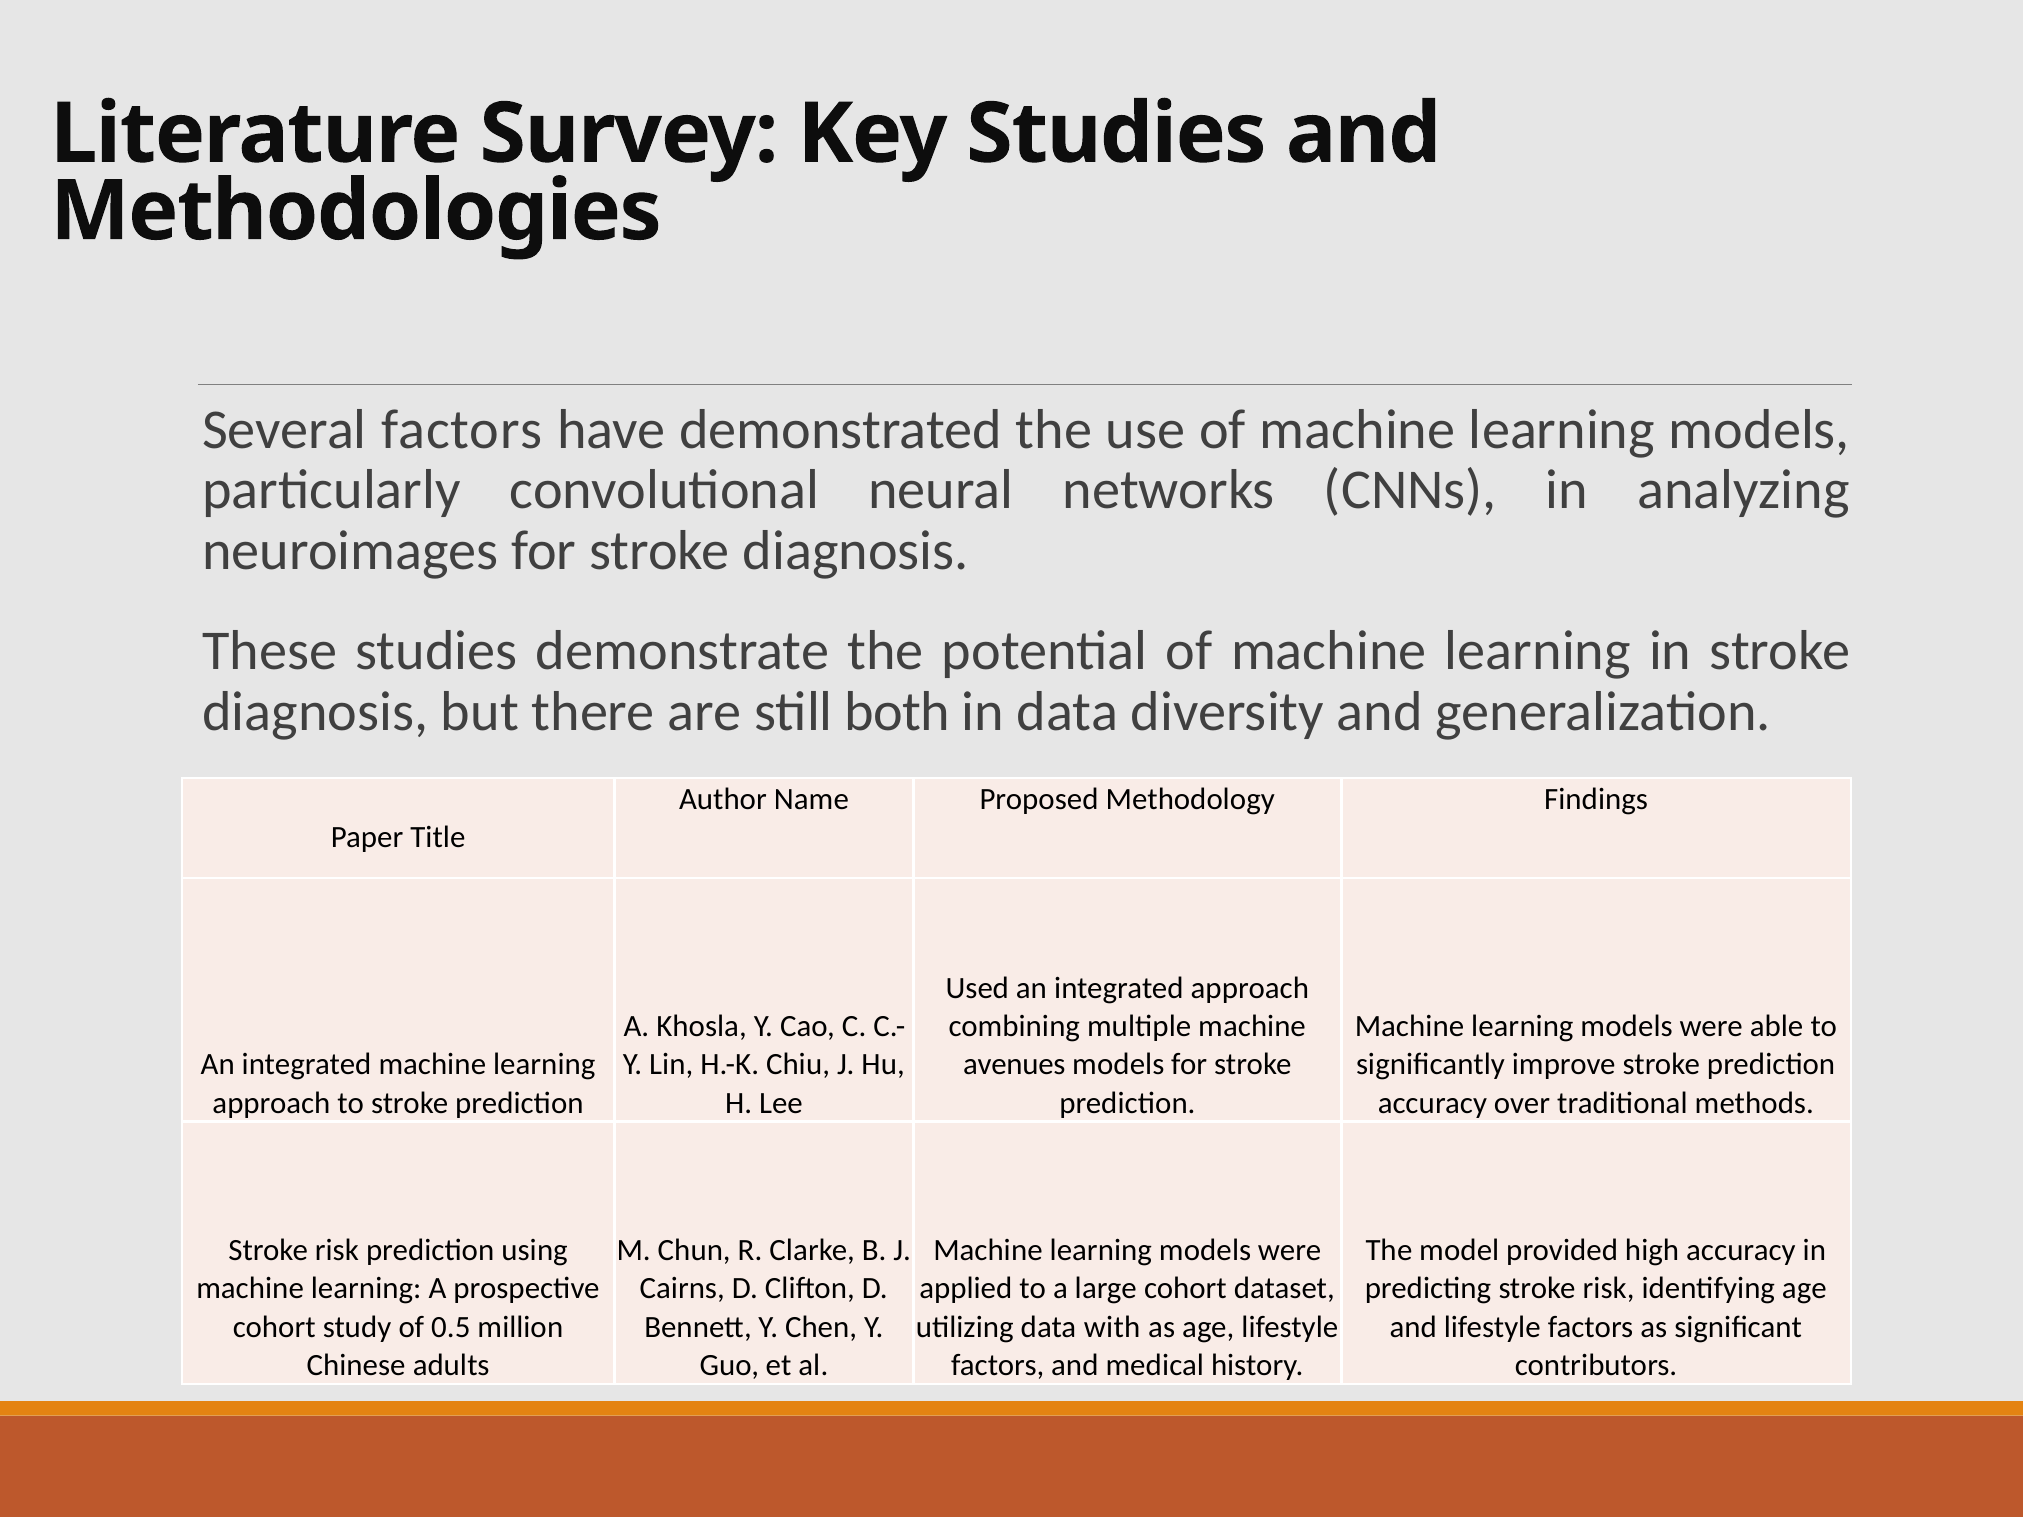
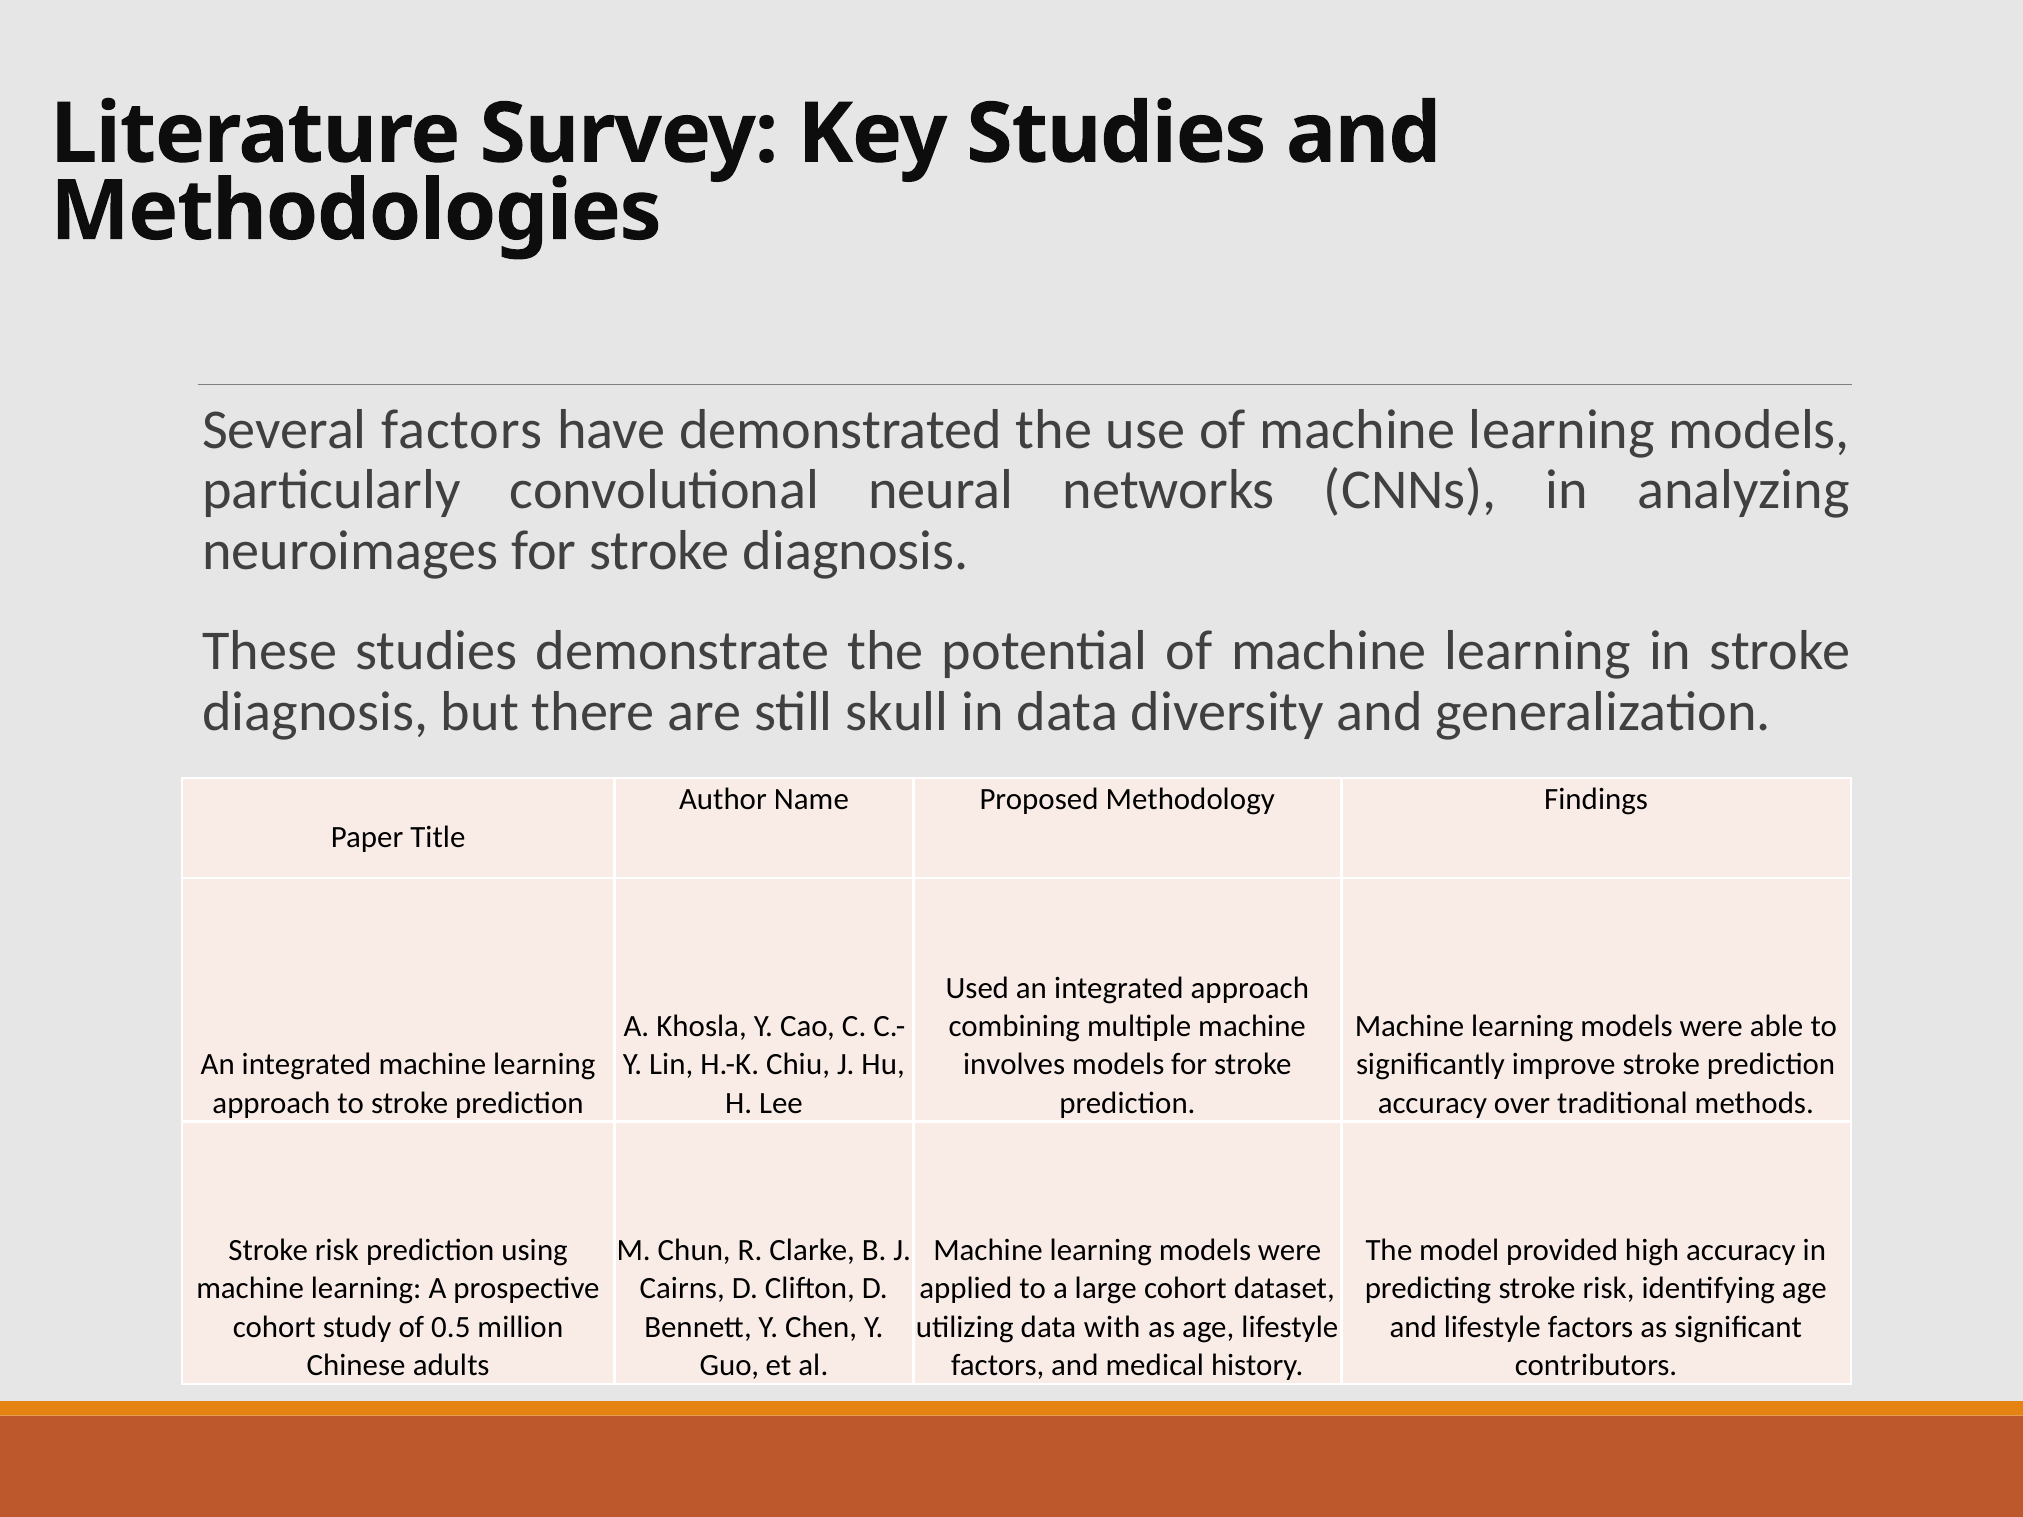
both: both -> skull
avenues: avenues -> involves
